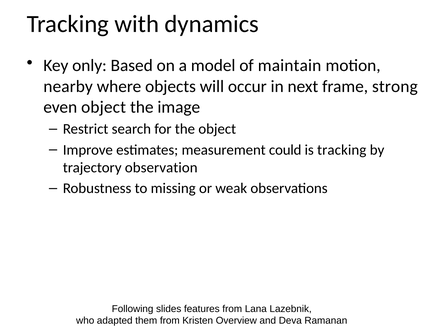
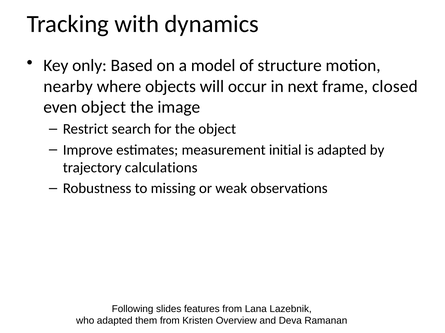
maintain: maintain -> structure
strong: strong -> closed
could: could -> initial
is tracking: tracking -> adapted
observation: observation -> calculations
